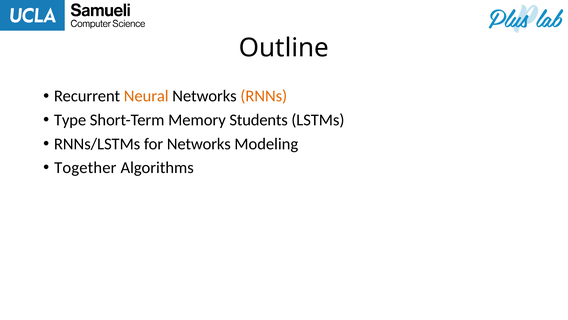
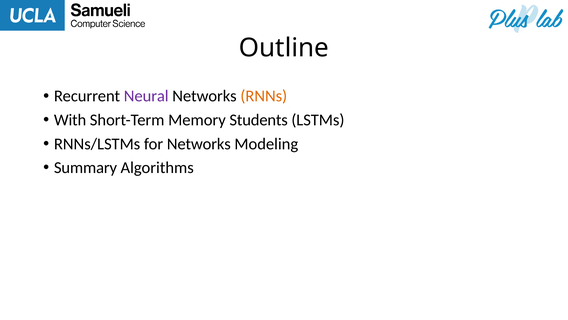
Neural colour: orange -> purple
Type: Type -> With
Together: Together -> Summary
